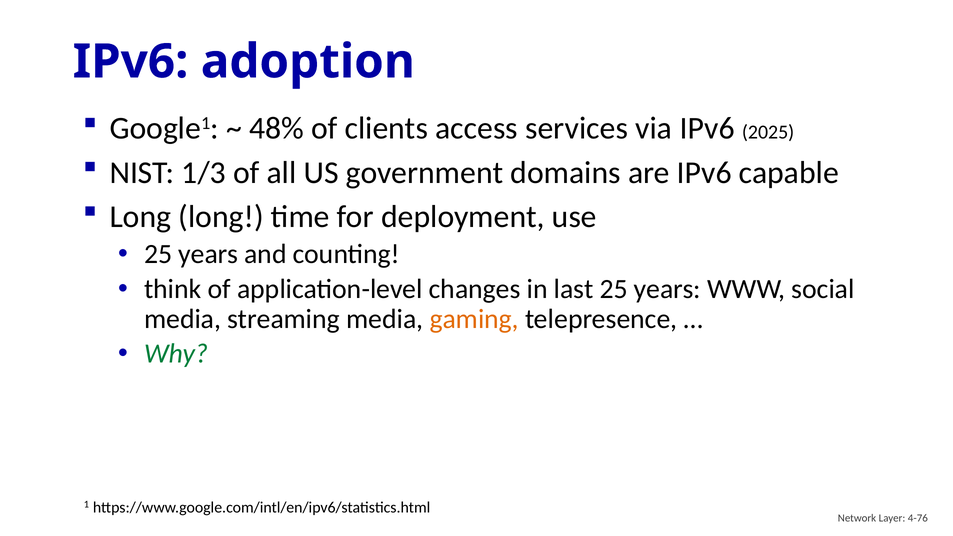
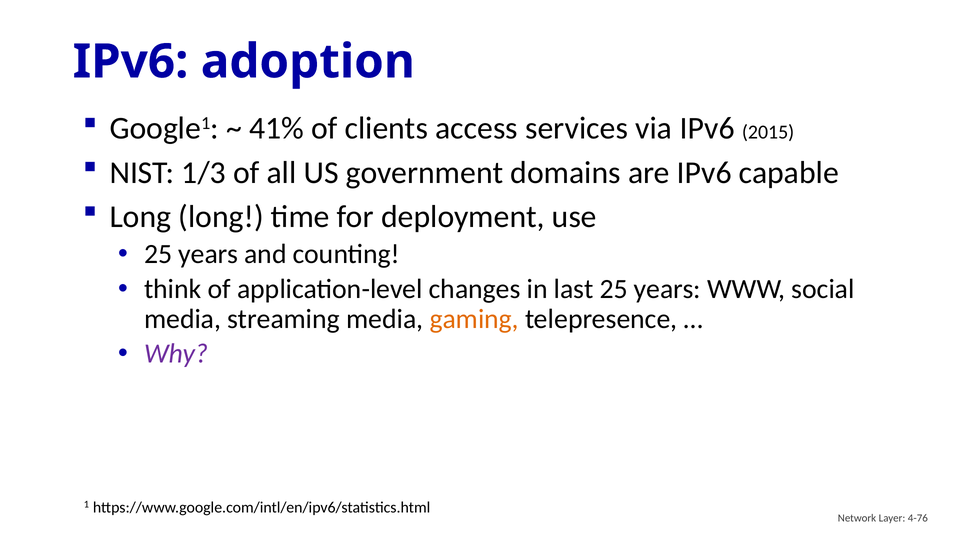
48%: 48% -> 41%
2025: 2025 -> 2015
Why colour: green -> purple
